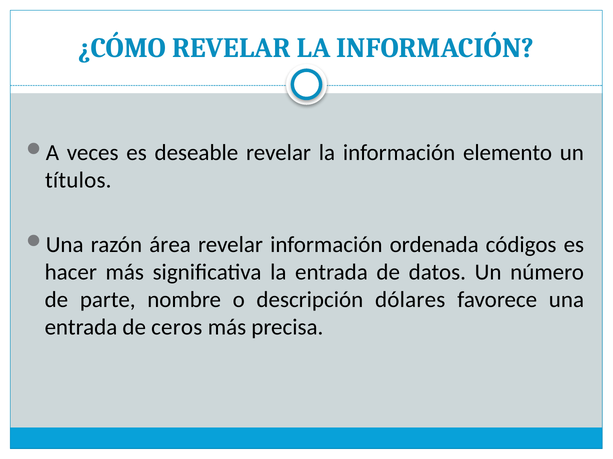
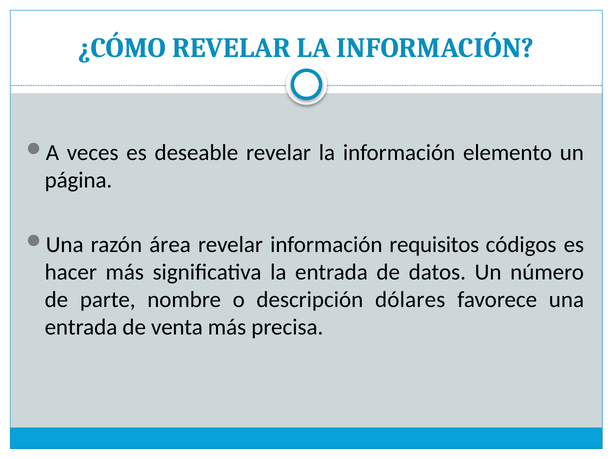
títulos: títulos -> página
ordenada: ordenada -> requisitos
ceros: ceros -> venta
